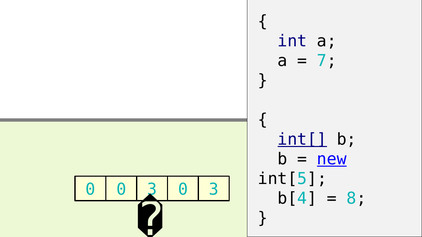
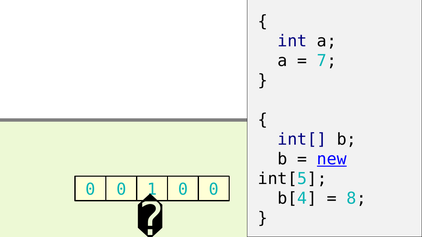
int[ underline: present -> none
0 0 3: 3 -> 1
3 at (214, 190): 3 -> 0
